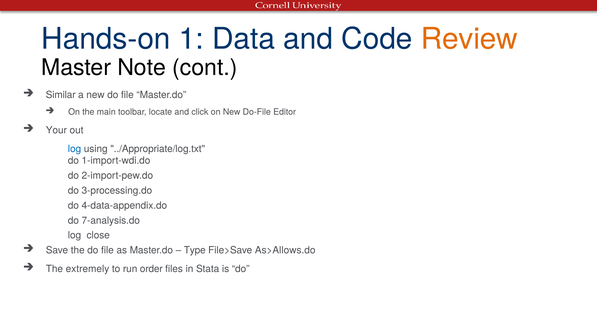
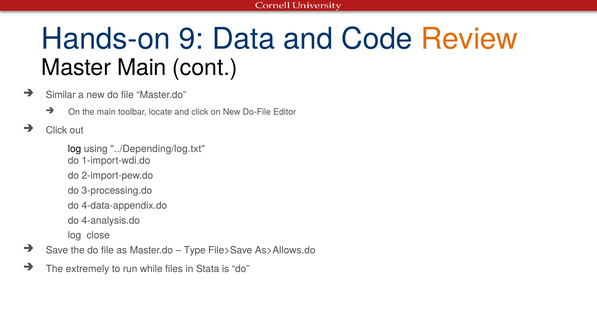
1: 1 -> 9
Master Note: Note -> Main
Your at (56, 130): Your -> Click
log at (75, 149) colour: blue -> black
../Appropriate/log.txt: ../Appropriate/log.txt -> ../Depending/log.txt
7-analysis.do: 7-analysis.do -> 4-analysis.do
order: order -> while
